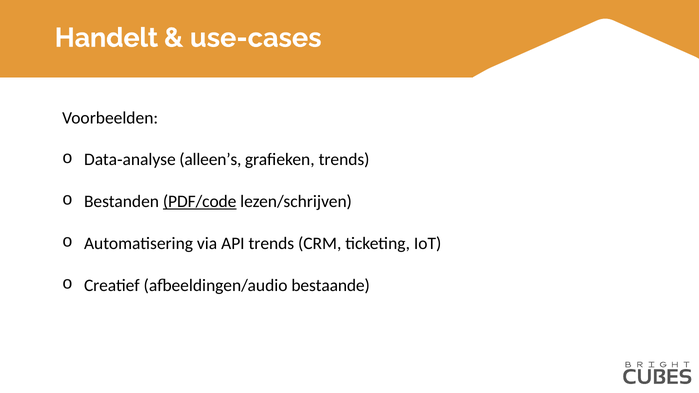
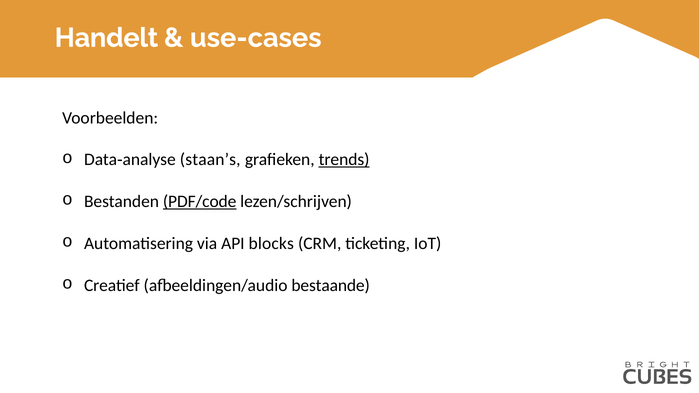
alleen’s: alleen’s -> staan’s
trends at (344, 160) underline: none -> present
API trends: trends -> blocks
